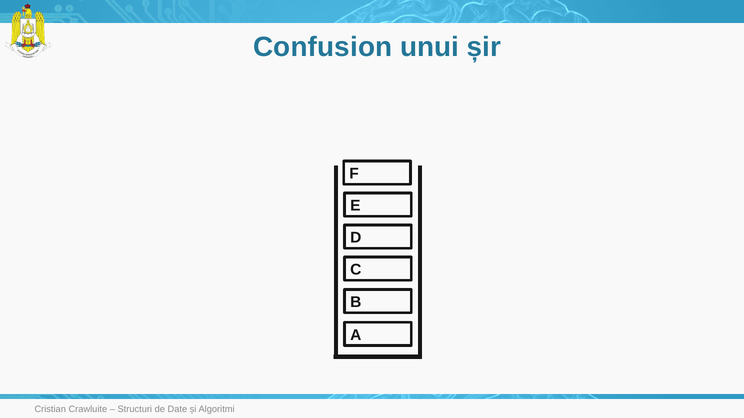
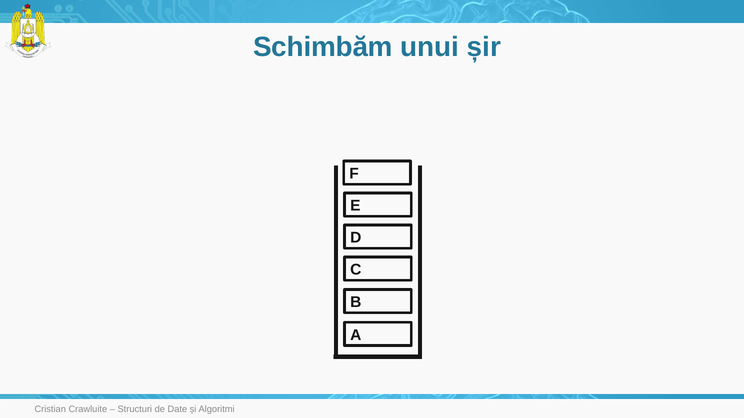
Confusion: Confusion -> Schimbăm
